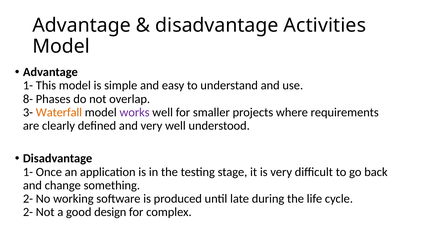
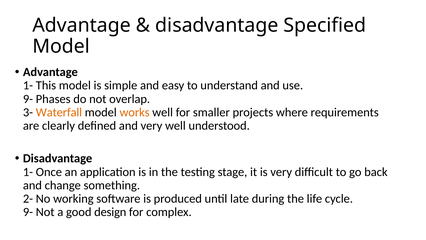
Activities: Activities -> Specified
8- at (28, 99): 8- -> 9-
works colour: purple -> orange
2- at (28, 212): 2- -> 9-
